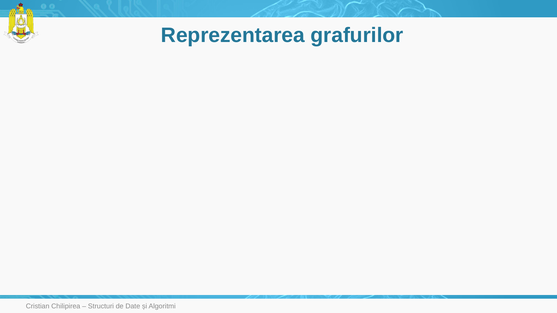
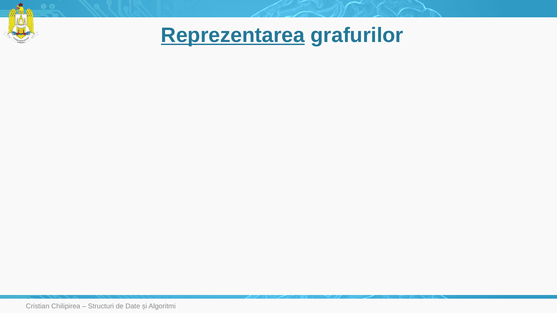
Reprezentarea underline: none -> present
